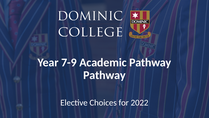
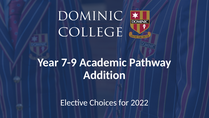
Pathway at (104, 75): Pathway -> Addition
